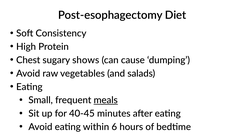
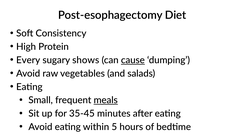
Chest: Chest -> Every
cause underline: none -> present
40-45: 40-45 -> 35-45
6: 6 -> 5
